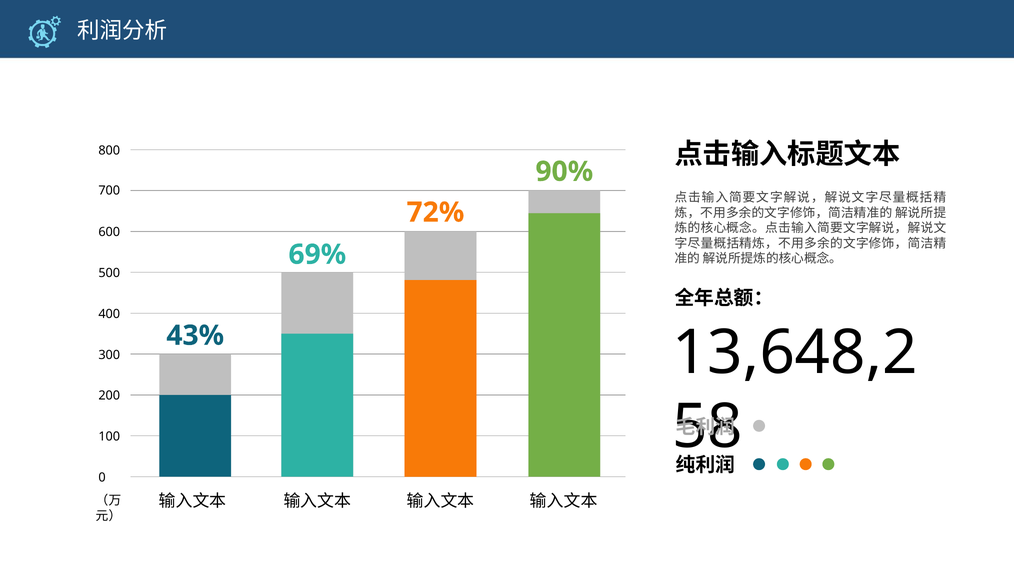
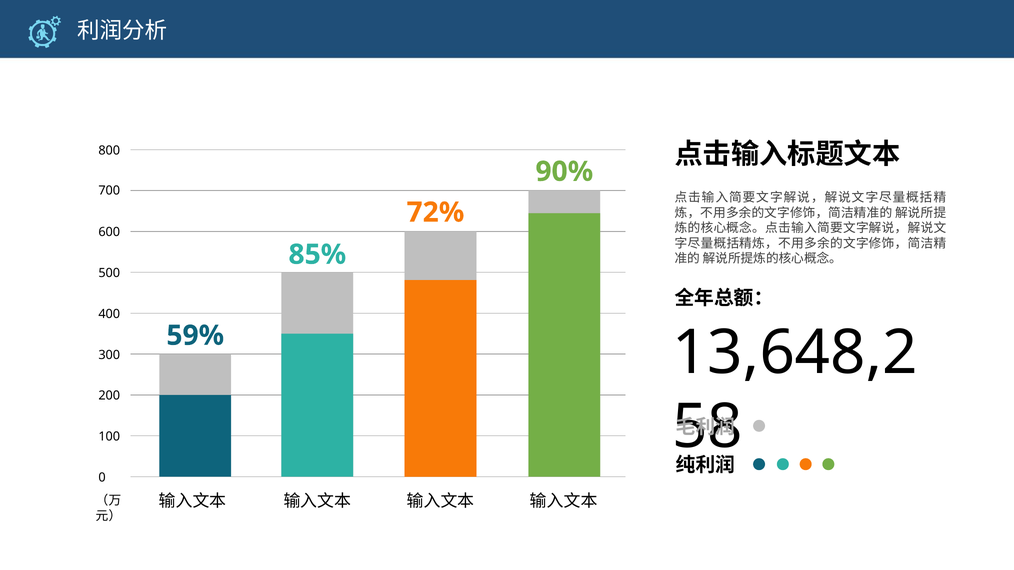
69%: 69% -> 85%
43%: 43% -> 59%
